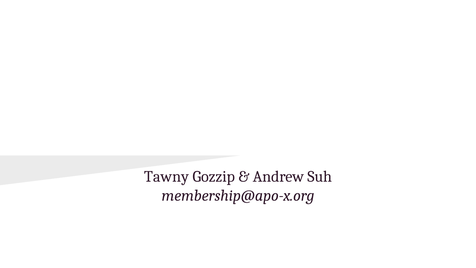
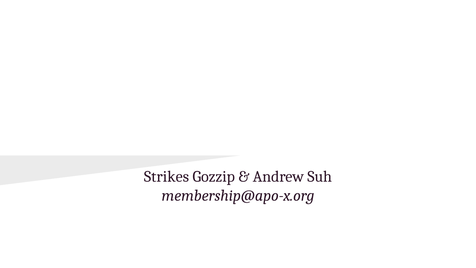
Tawny: Tawny -> Strikes
